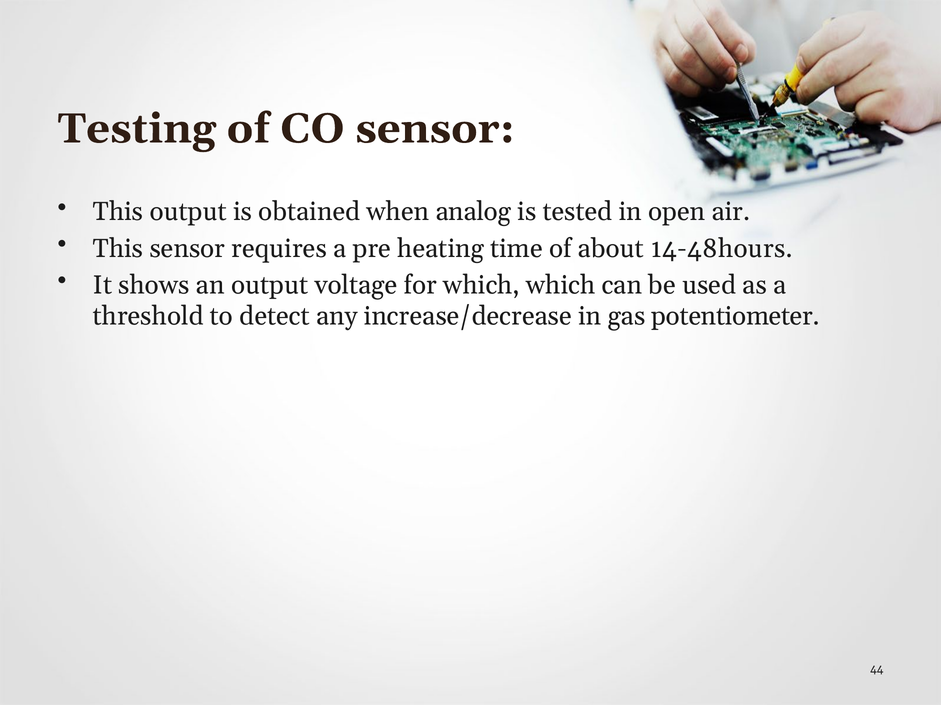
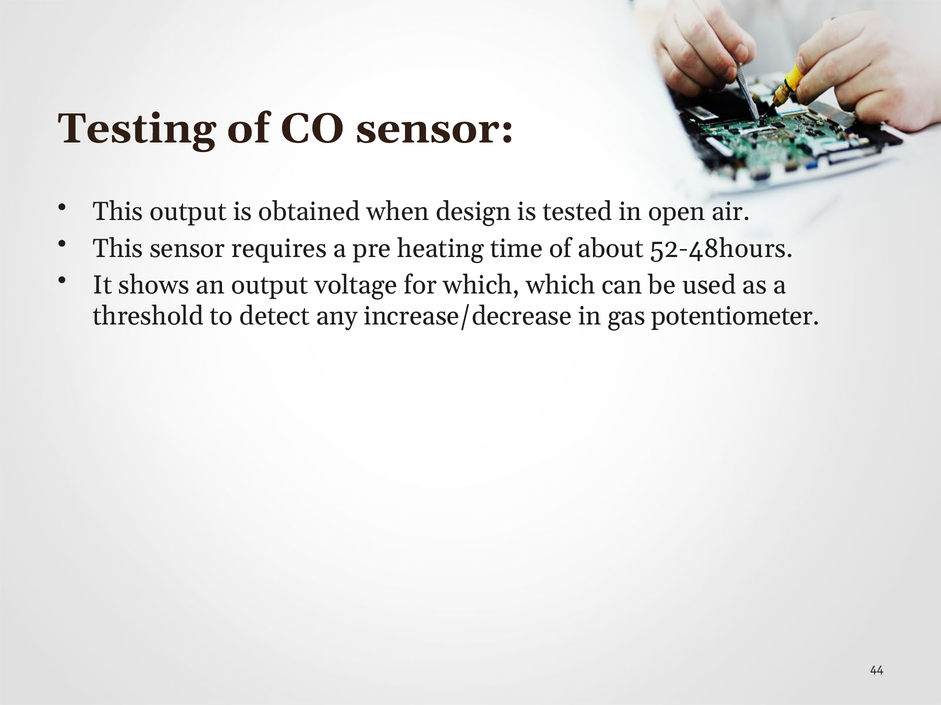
analog: analog -> design
14-48hours: 14-48hours -> 52-48hours
